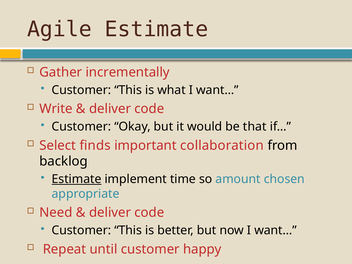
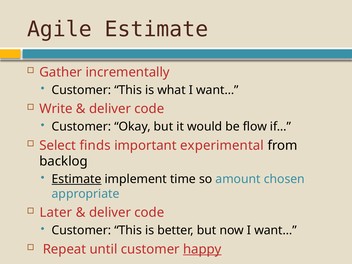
that: that -> flow
collaboration: collaboration -> experimental
Need: Need -> Later
happy underline: none -> present
